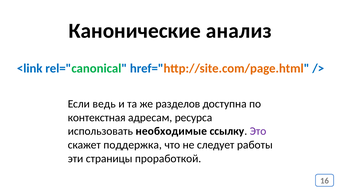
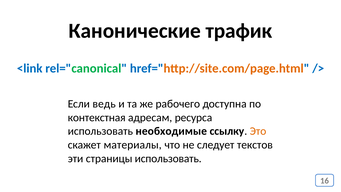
анализ: анализ -> трафик
разделов: разделов -> рабочего
Это colour: purple -> orange
поддержка: поддержка -> материалы
работы: работы -> текстов
страницы проработкой: проработкой -> использовать
